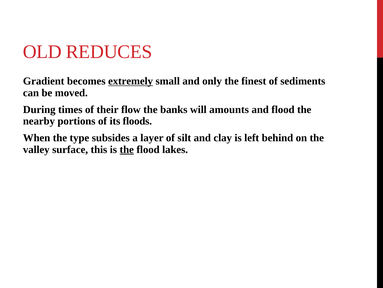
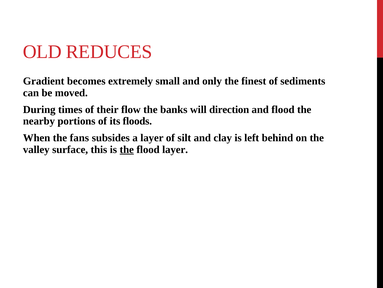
extremely underline: present -> none
amounts: amounts -> direction
type: type -> fans
flood lakes: lakes -> layer
